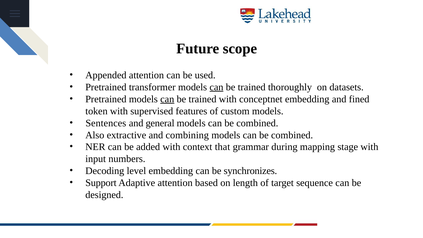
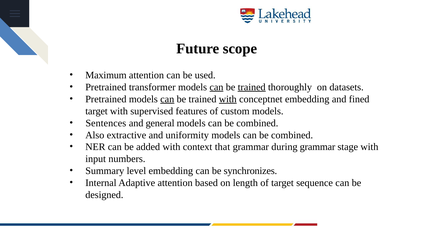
Appended: Appended -> Maximum
trained at (252, 87) underline: none -> present
with at (228, 99) underline: none -> present
token at (96, 111): token -> target
combining: combining -> uniformity
during mapping: mapping -> grammar
Decoding: Decoding -> Summary
Support: Support -> Internal
